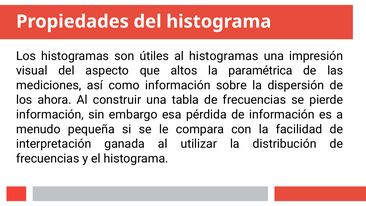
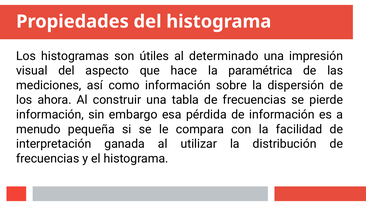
al histogramas: histogramas -> determinado
altos: altos -> hace
